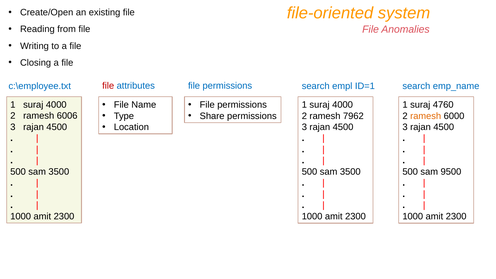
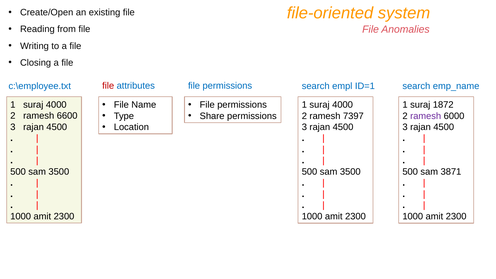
4760: 4760 -> 1872
6006: 6006 -> 6600
7962: 7962 -> 7397
ramesh at (426, 116) colour: orange -> purple
9500: 9500 -> 3871
